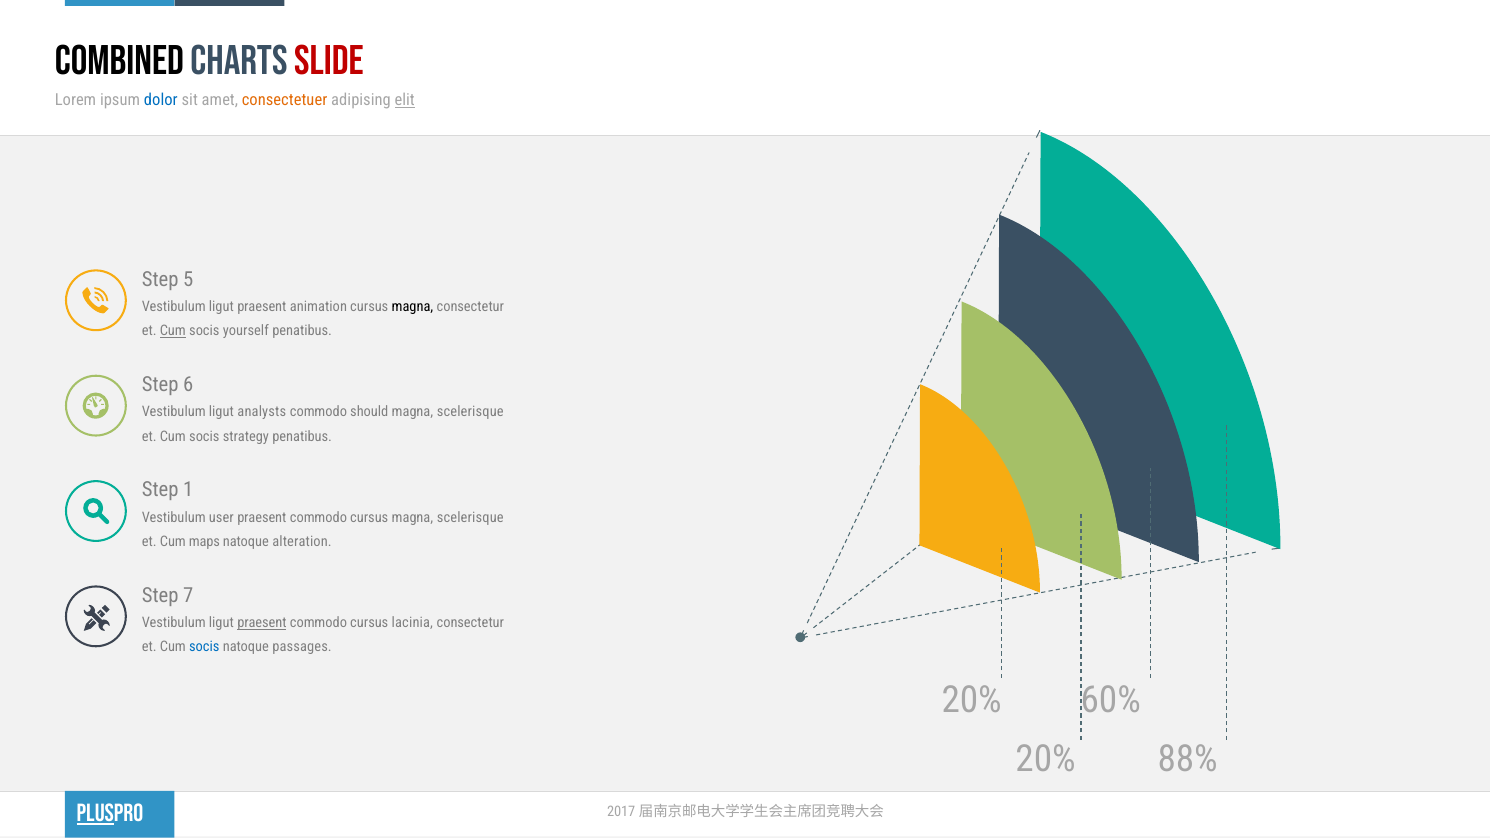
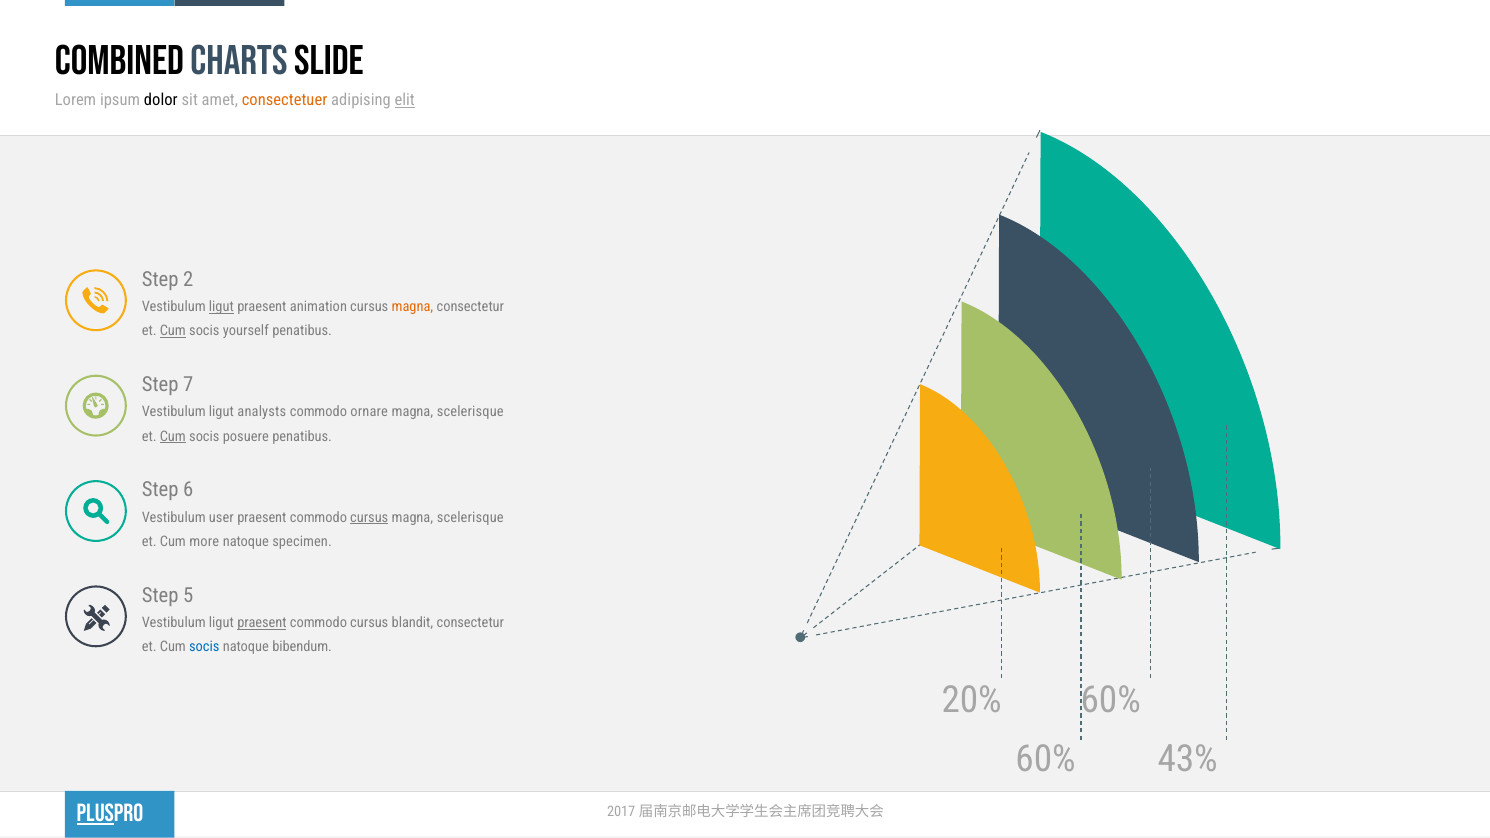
slide colour: red -> black
dolor colour: blue -> black
5: 5 -> 2
ligut at (221, 307) underline: none -> present
magna at (412, 307) colour: black -> orange
6: 6 -> 7
should: should -> ornare
Cum at (173, 437) underline: none -> present
strategy: strategy -> posuere
1: 1 -> 6
cursus at (369, 518) underline: none -> present
maps: maps -> more
alteration: alteration -> specimen
7: 7 -> 5
lacinia: lacinia -> blandit
passages: passages -> bibendum
20% at (1046, 759): 20% -> 60%
88%: 88% -> 43%
